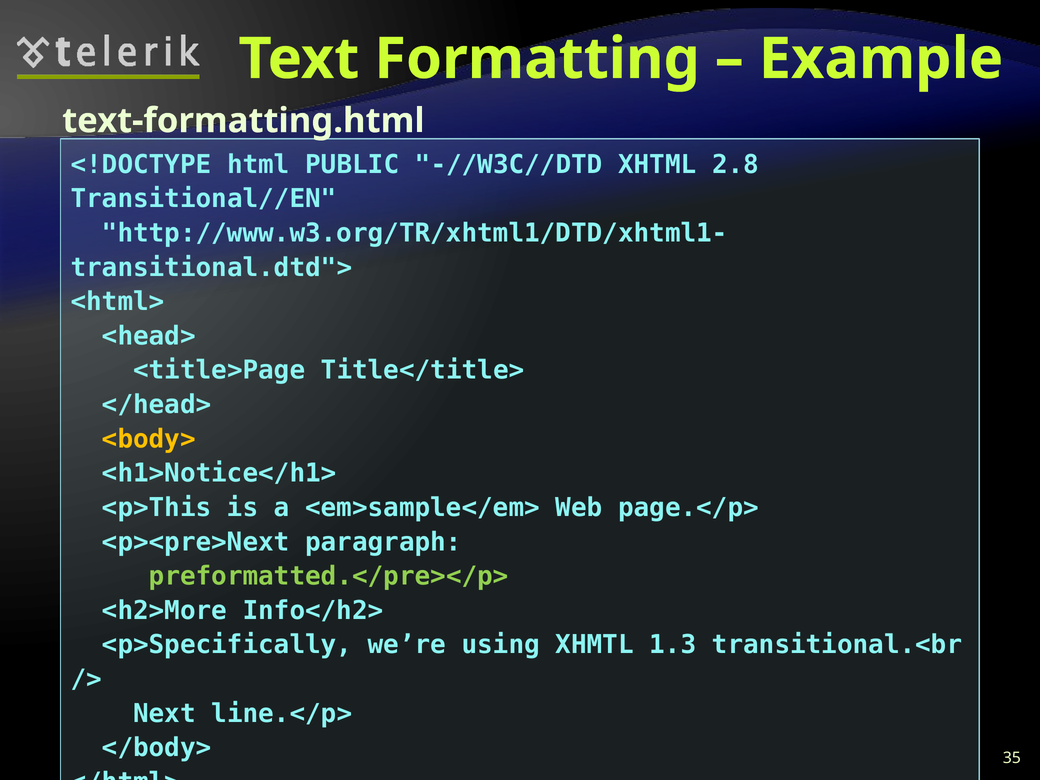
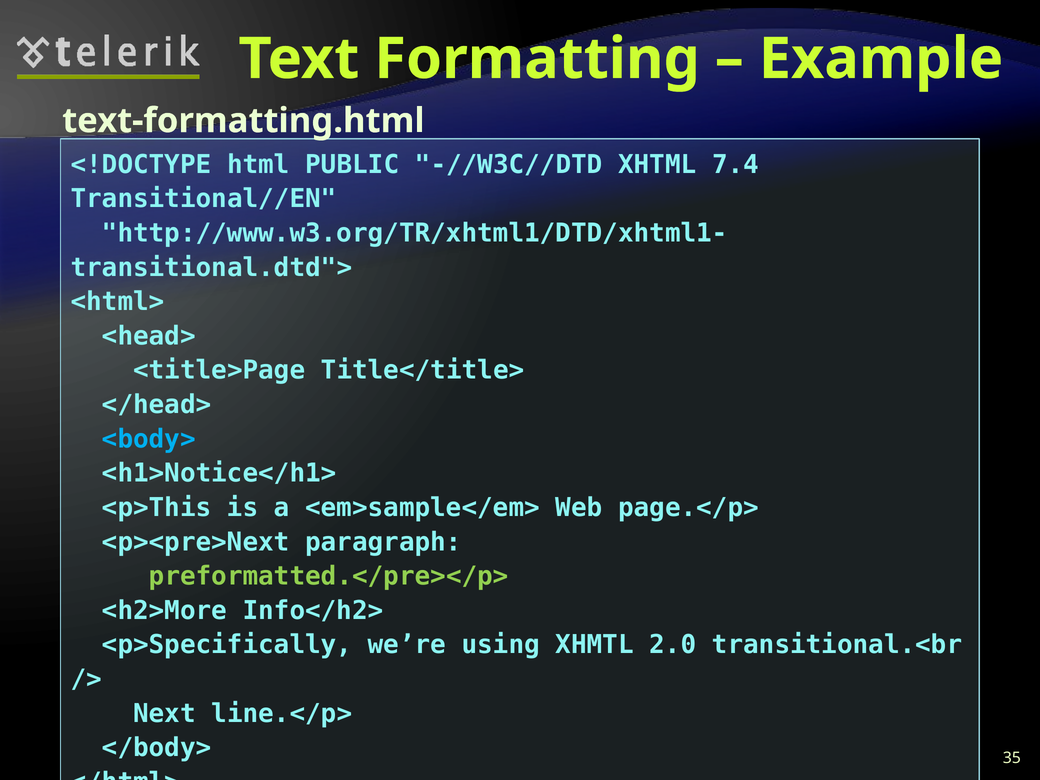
2.8: 2.8 -> 7.4
<body> colour: yellow -> light blue
1.3: 1.3 -> 2.0
